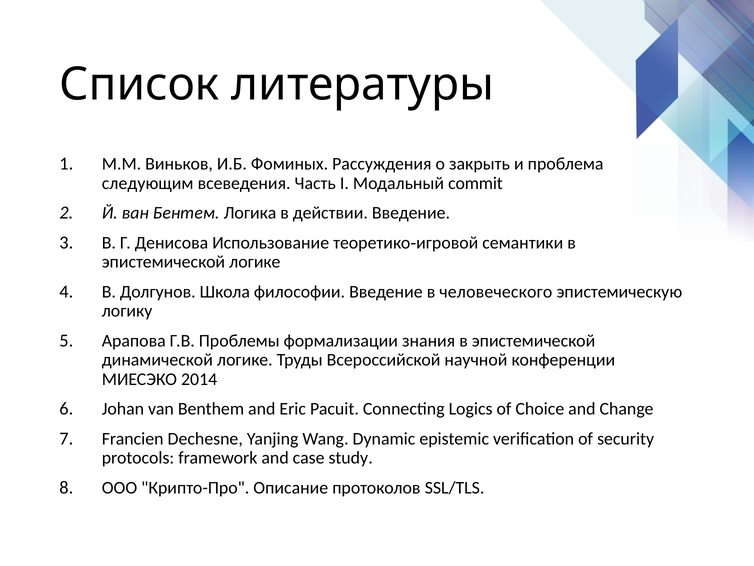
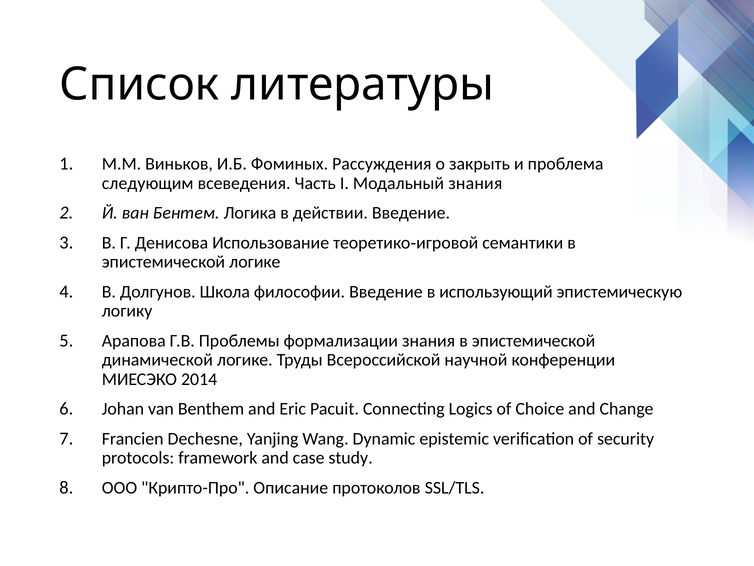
Модальный commit: commit -> знания
человеческого: человеческого -> использующий
